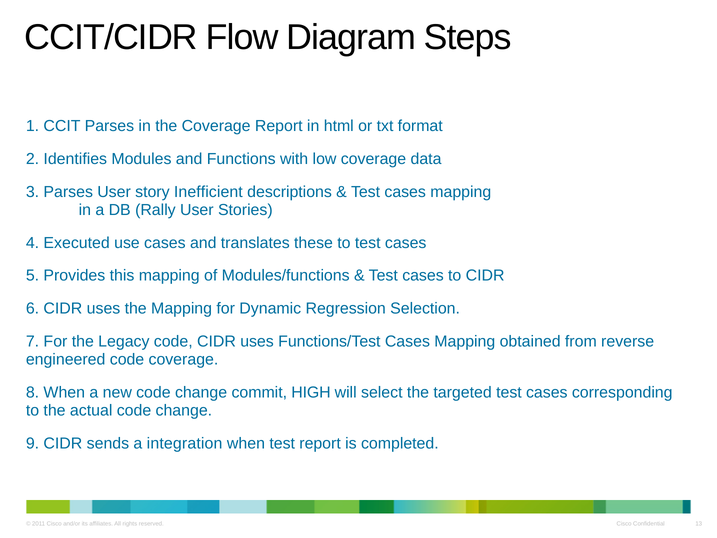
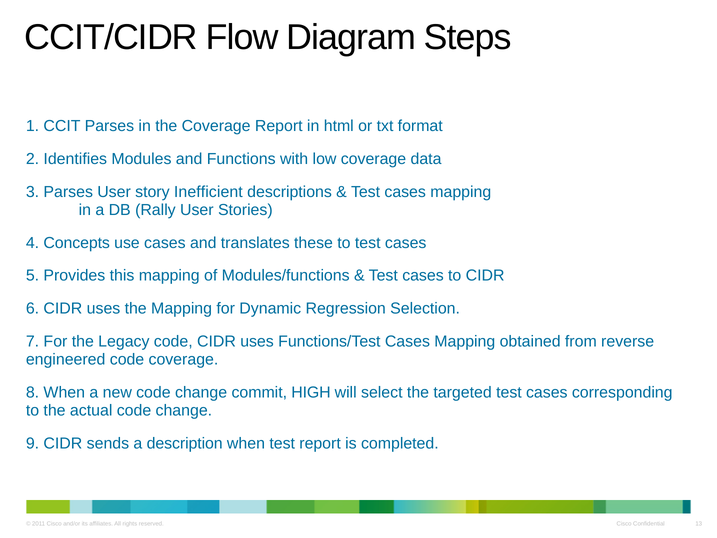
Executed: Executed -> Concepts
integration: integration -> description
